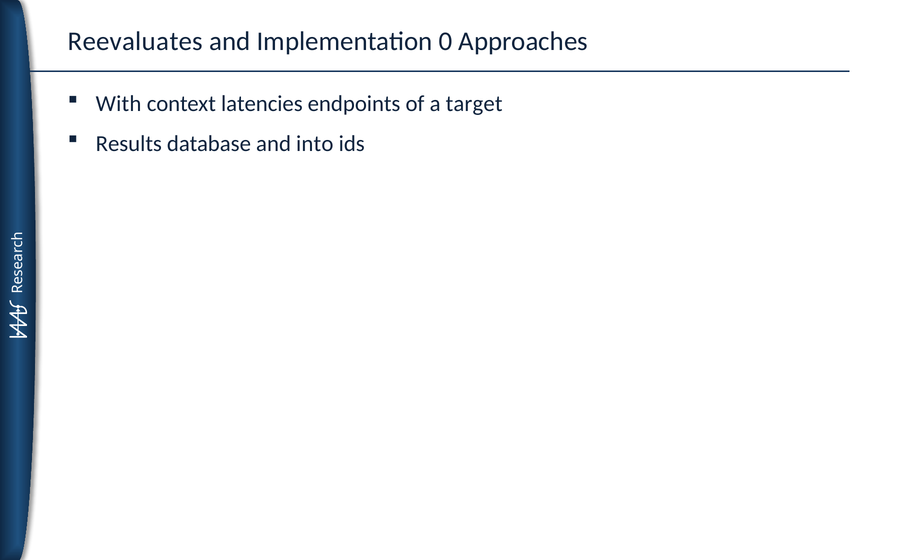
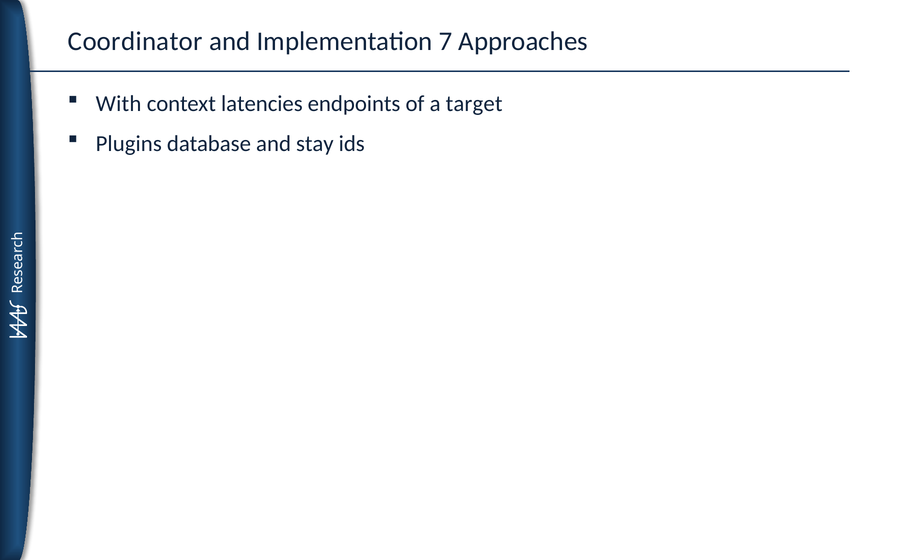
Reevaluates: Reevaluates -> Coordinator
0: 0 -> 7
Results: Results -> Plugins
into: into -> stay
